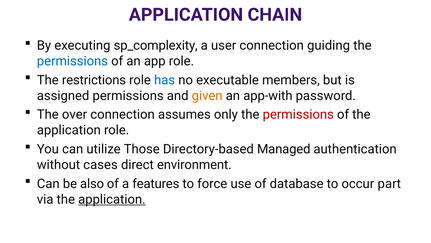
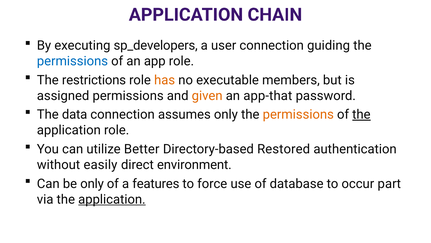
sp_complexity: sp_complexity -> sp_developers
has colour: blue -> orange
app-with: app-with -> app-that
over: over -> data
permissions at (298, 114) colour: red -> orange
the at (361, 114) underline: none -> present
Those: Those -> Better
Managed: Managed -> Restored
cases: cases -> easily
be also: also -> only
